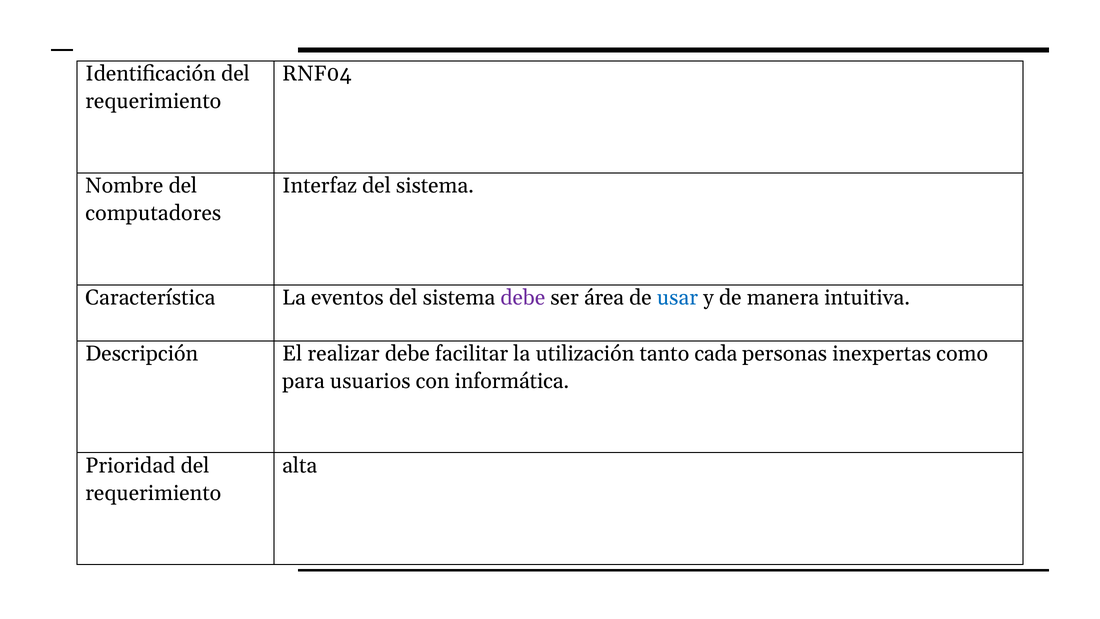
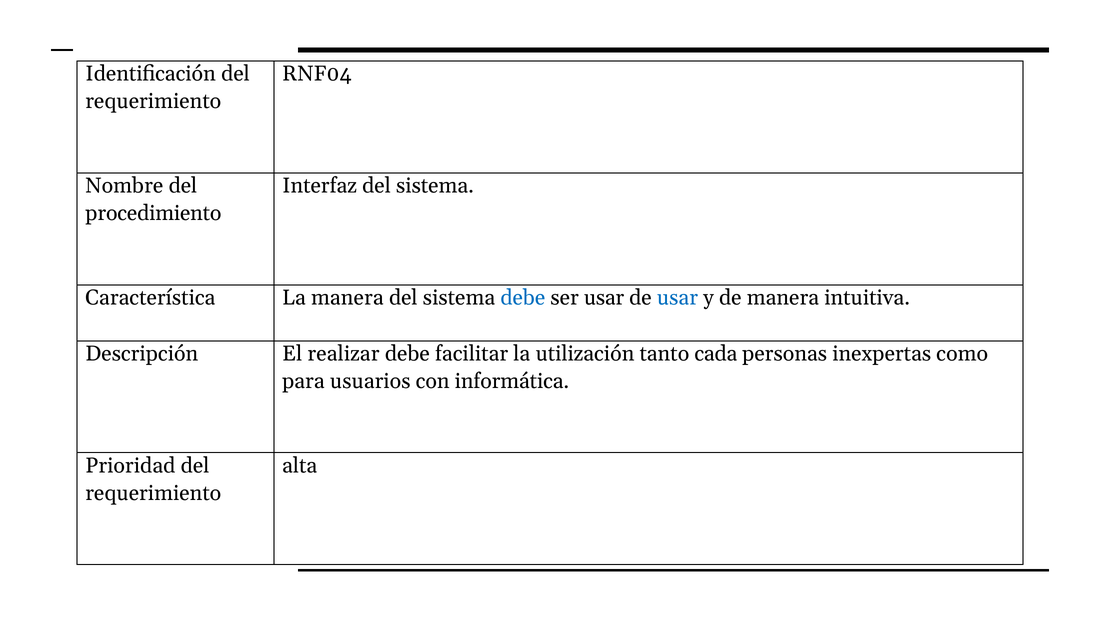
computadores: computadores -> procedimiento
La eventos: eventos -> manera
debe at (523, 298) colour: purple -> blue
ser área: área -> usar
